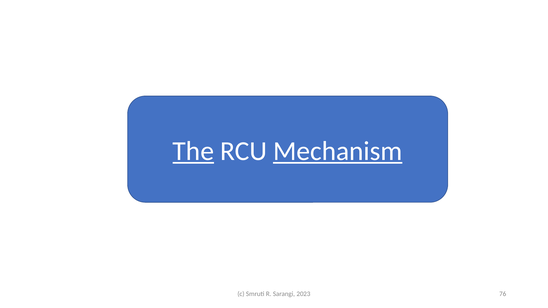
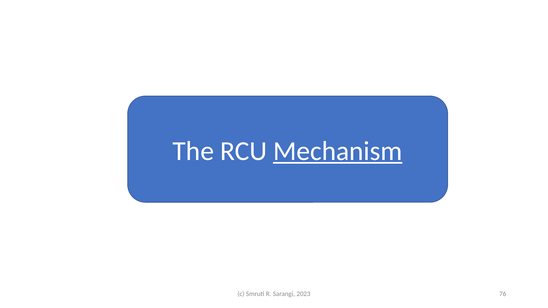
The underline: present -> none
